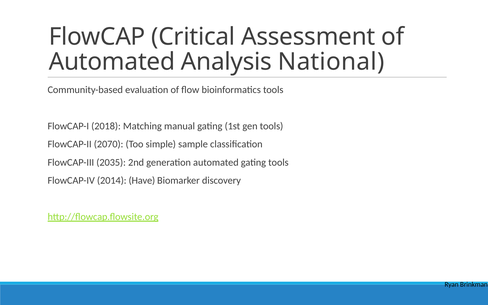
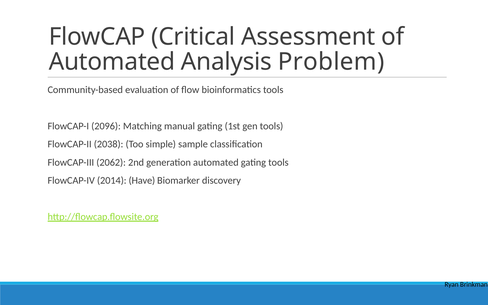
National: National -> Problem
2018: 2018 -> 2096
2070: 2070 -> 2038
2035: 2035 -> 2062
